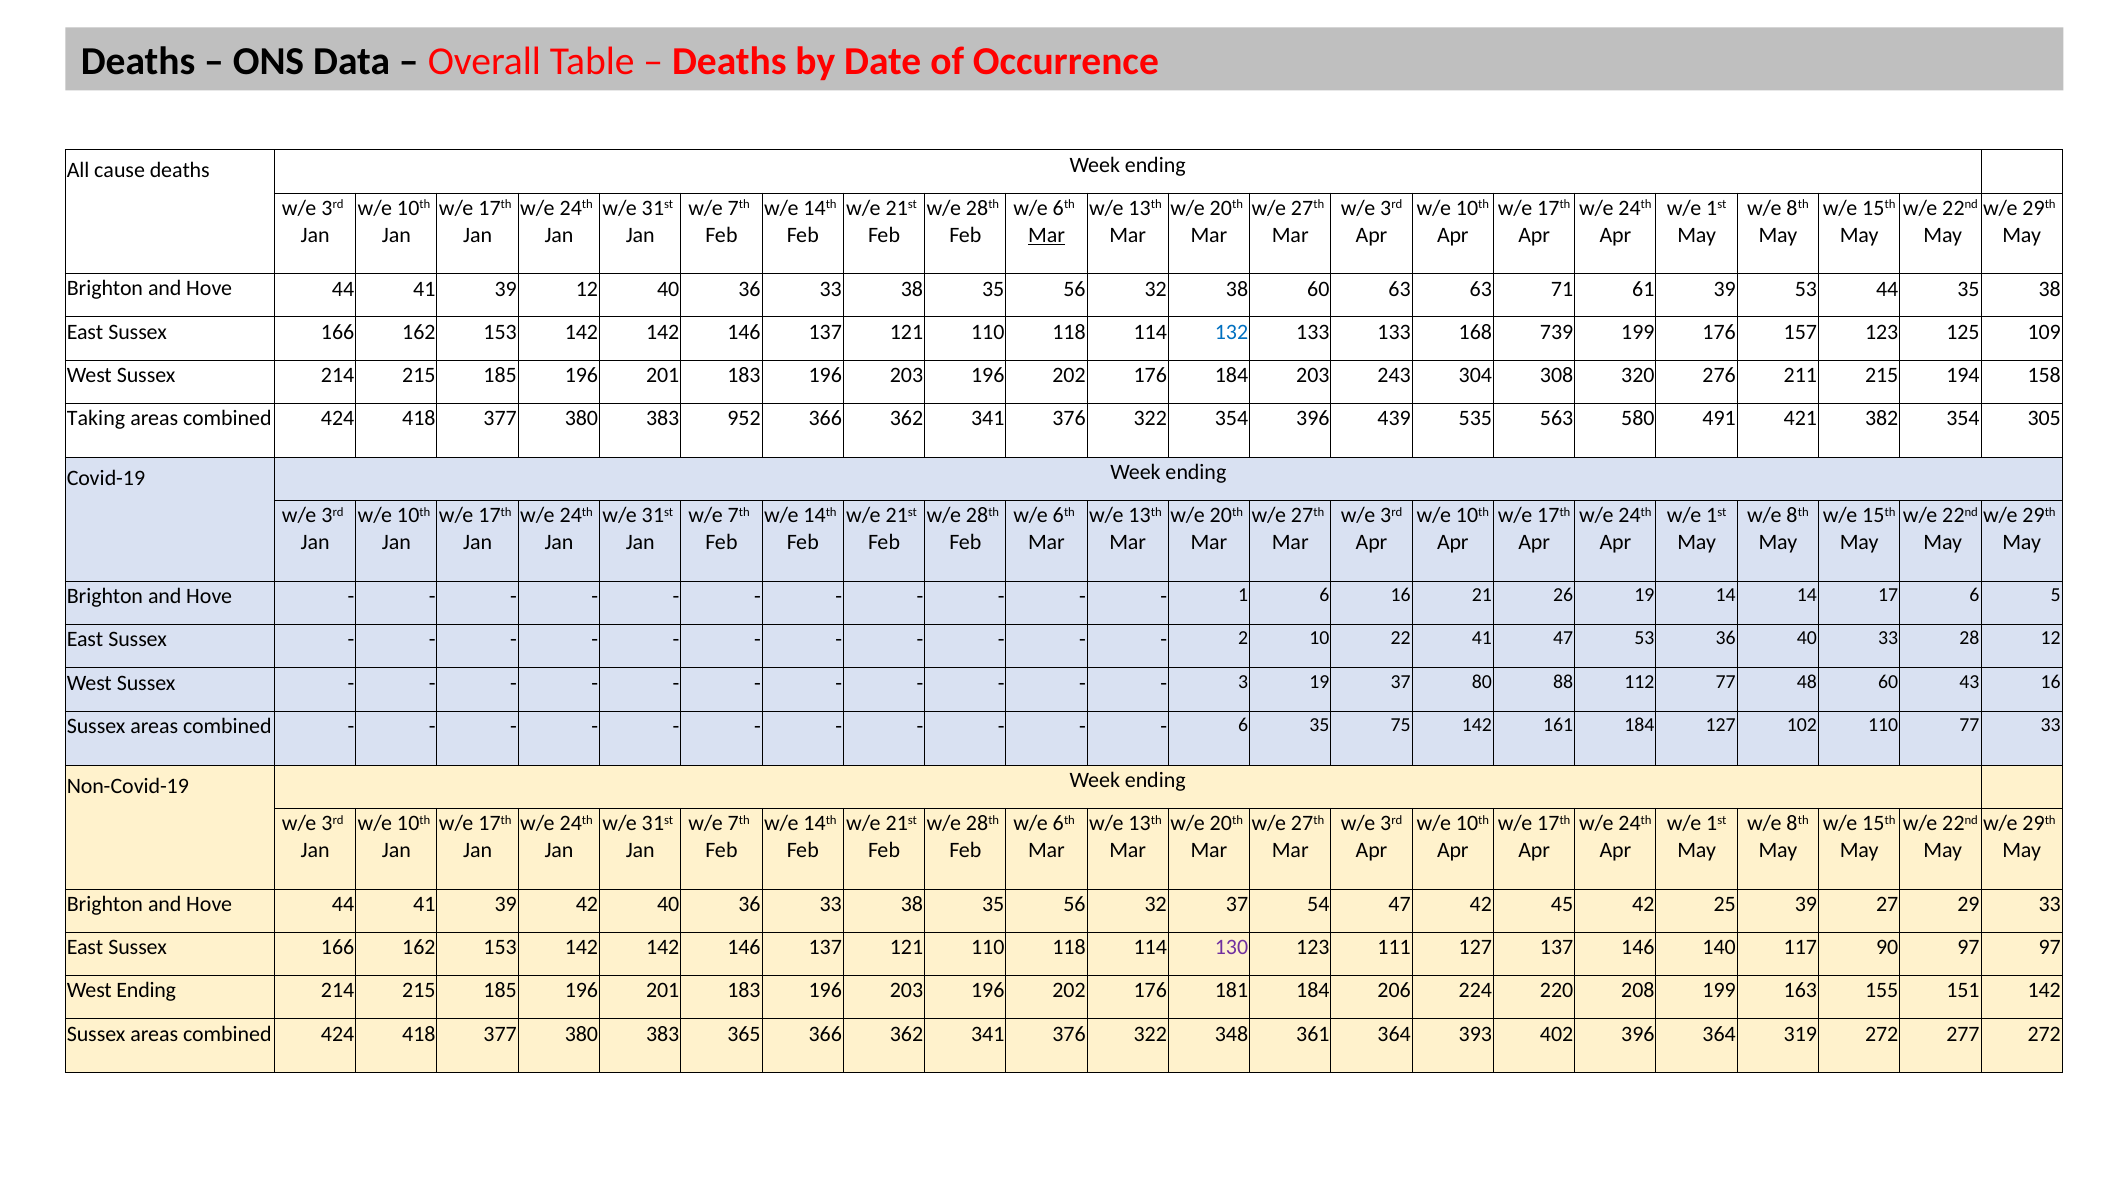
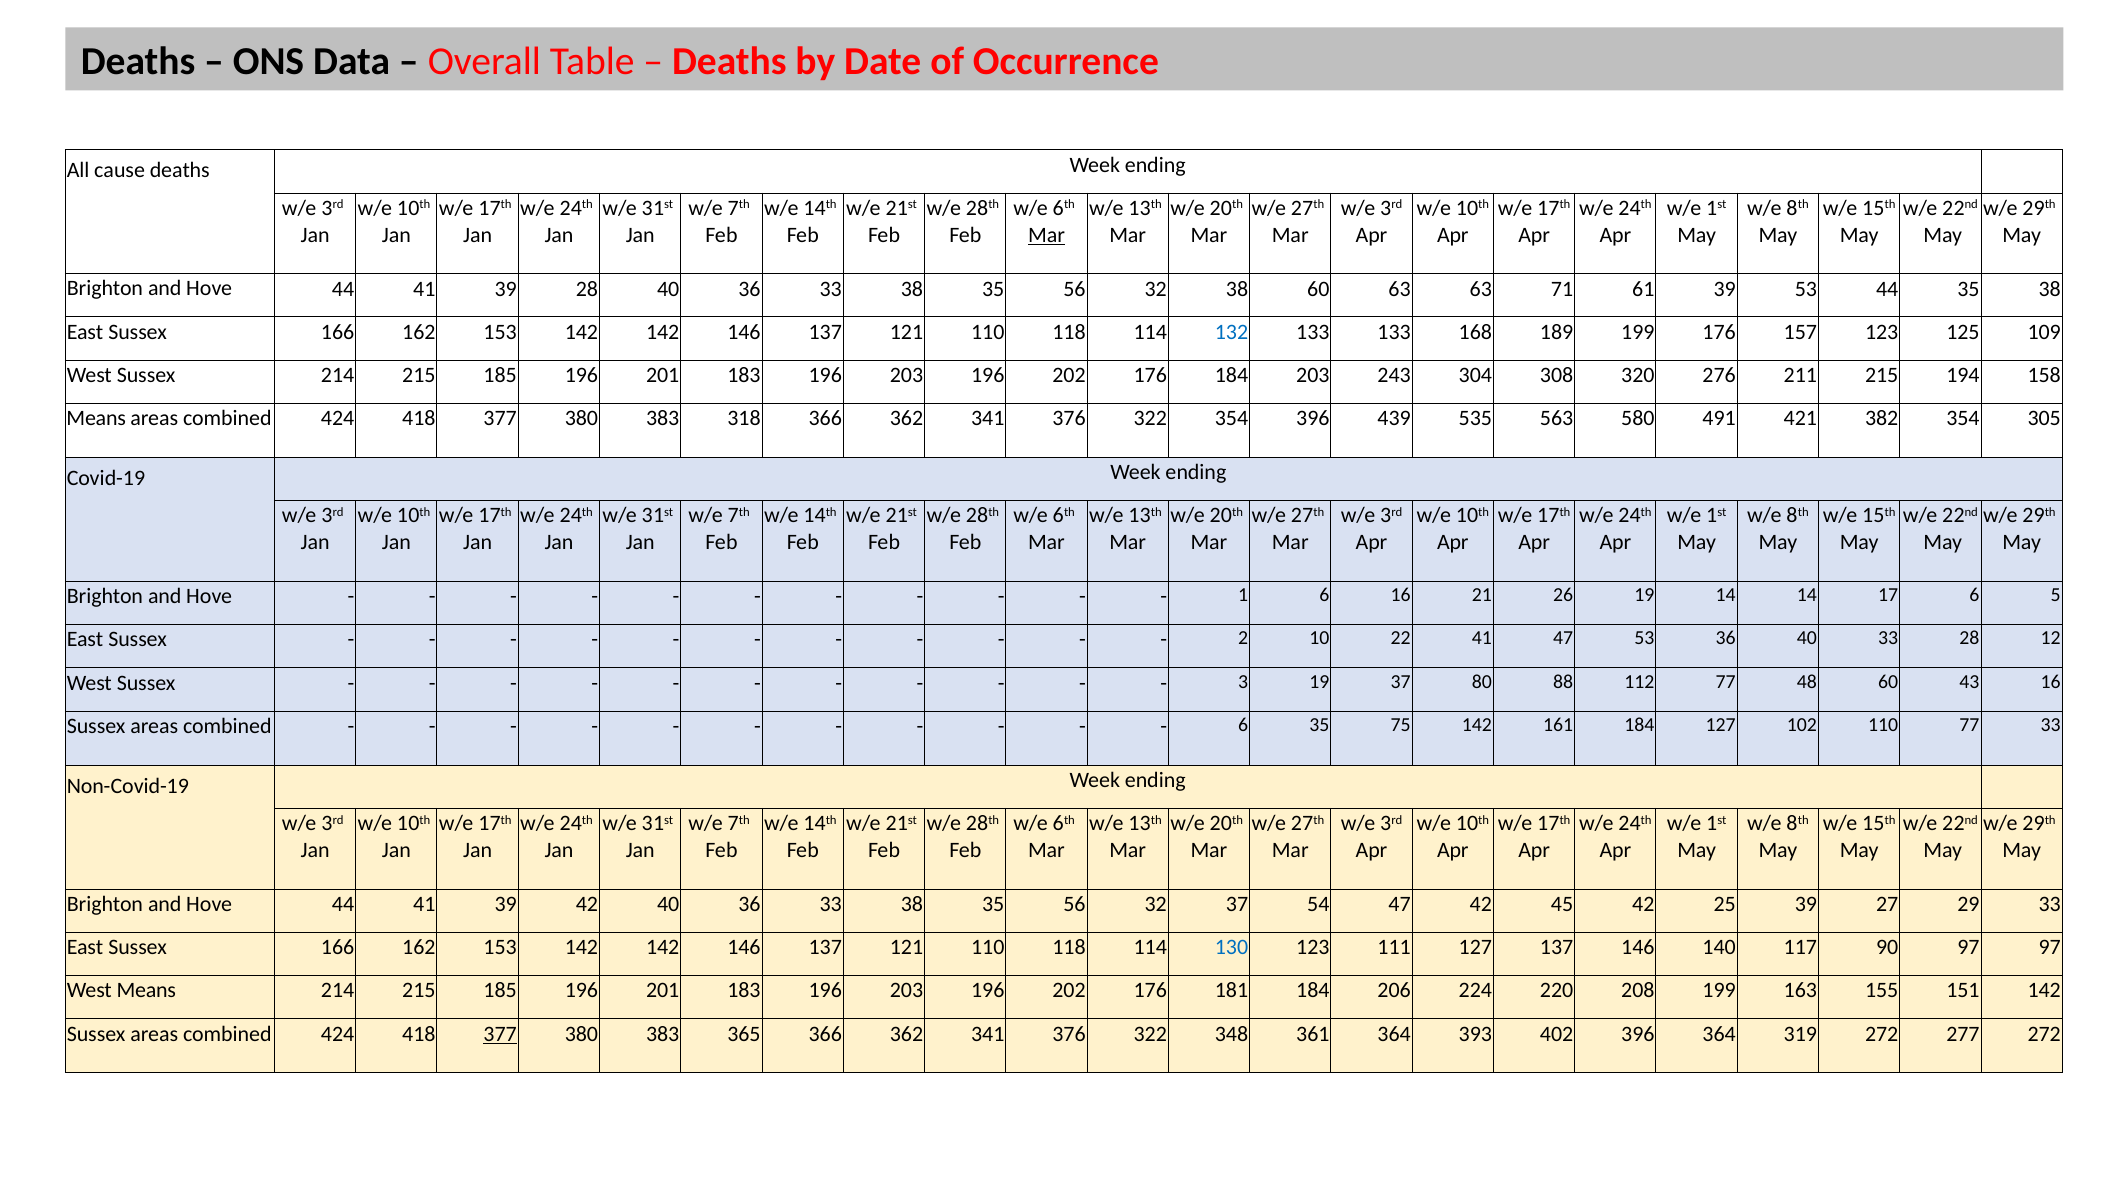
39 12: 12 -> 28
739: 739 -> 189
Taking at (96, 418): Taking -> Means
952: 952 -> 318
130 colour: purple -> blue
West Ending: Ending -> Means
377 at (500, 1034) underline: none -> present
